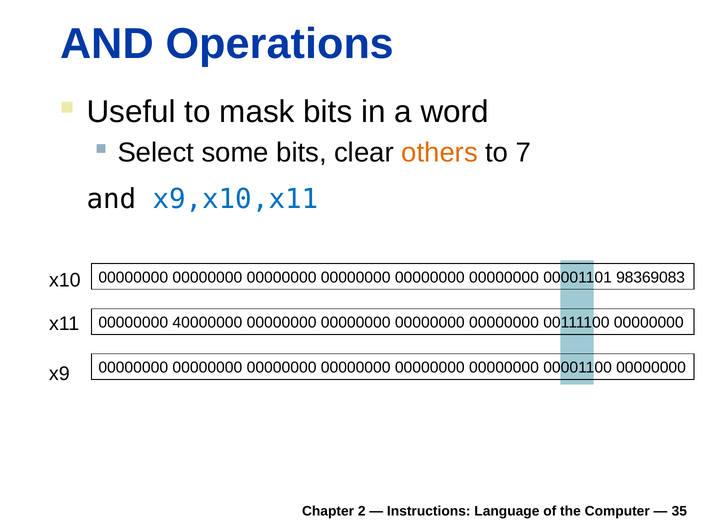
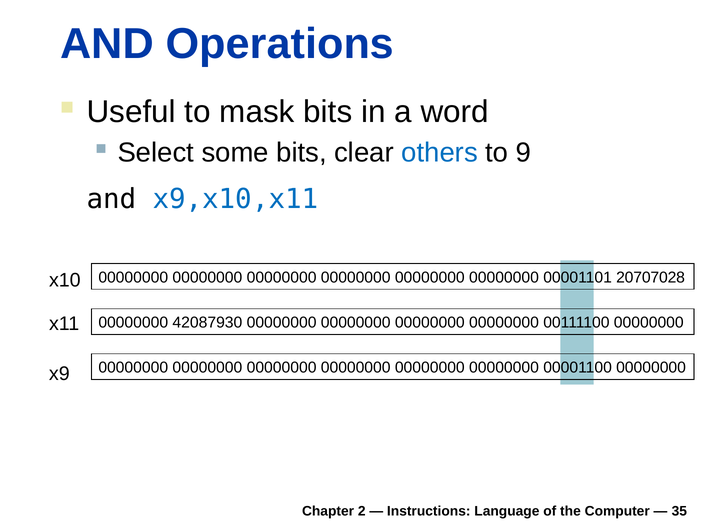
others colour: orange -> blue
7: 7 -> 9
98369083: 98369083 -> 20707028
40000000: 40000000 -> 42087930
